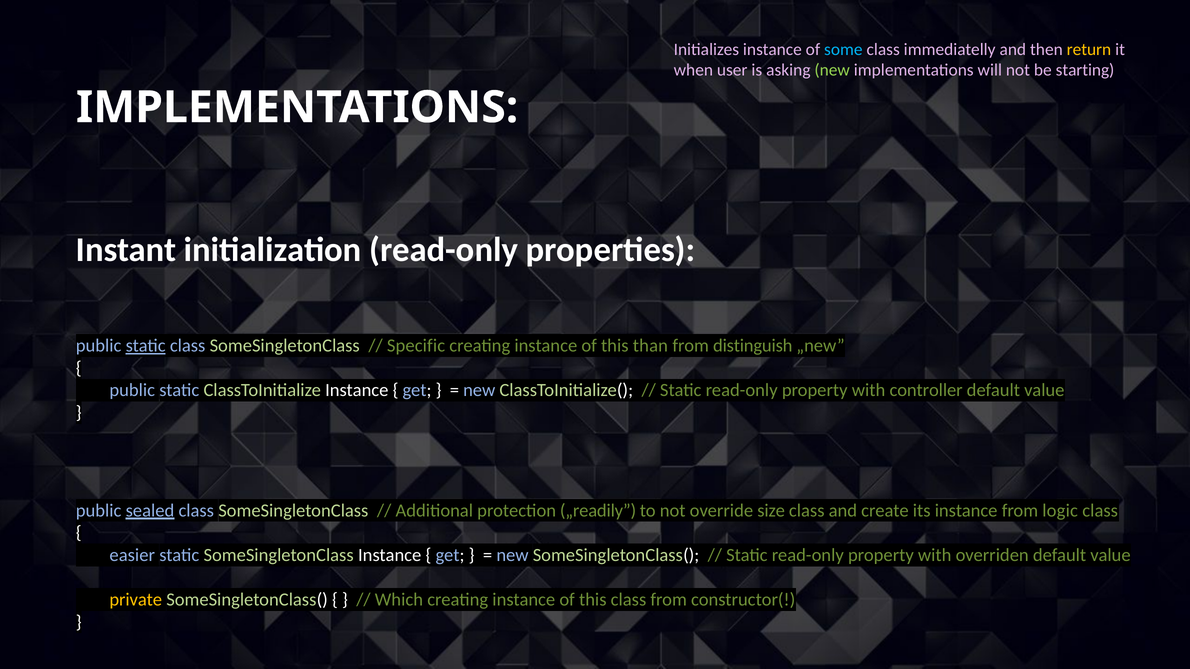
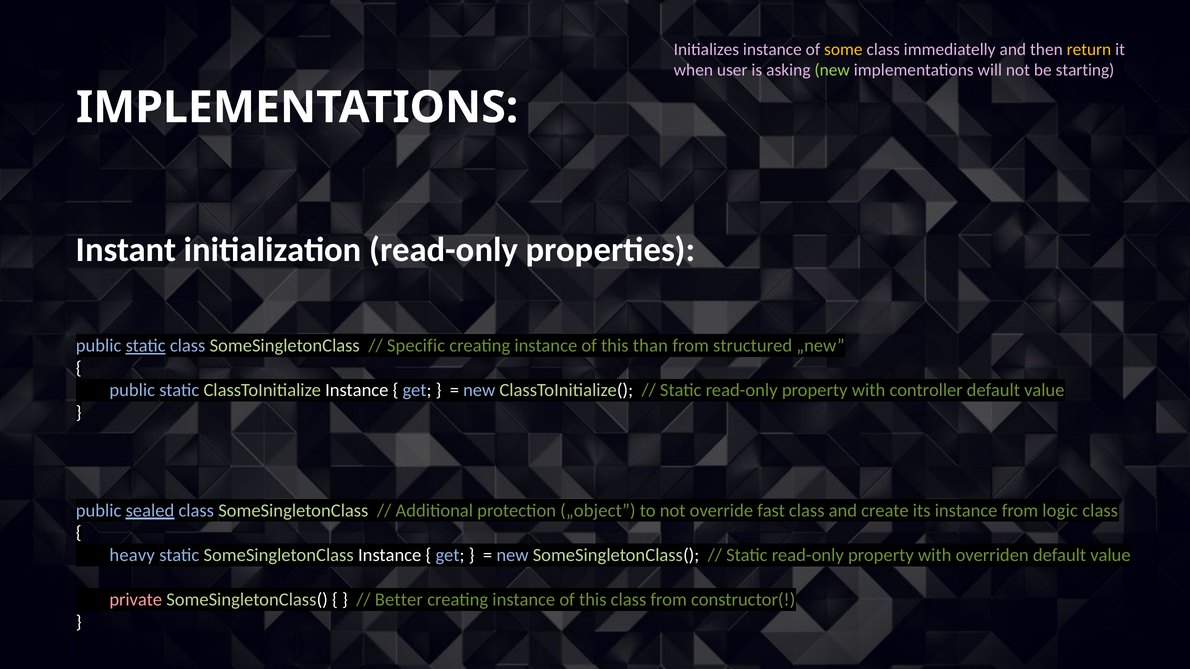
some colour: light blue -> yellow
distinguish: distinguish -> structured
„readily: „readily -> „object
size: size -> fast
easier: easier -> heavy
private colour: yellow -> pink
Which: Which -> Better
